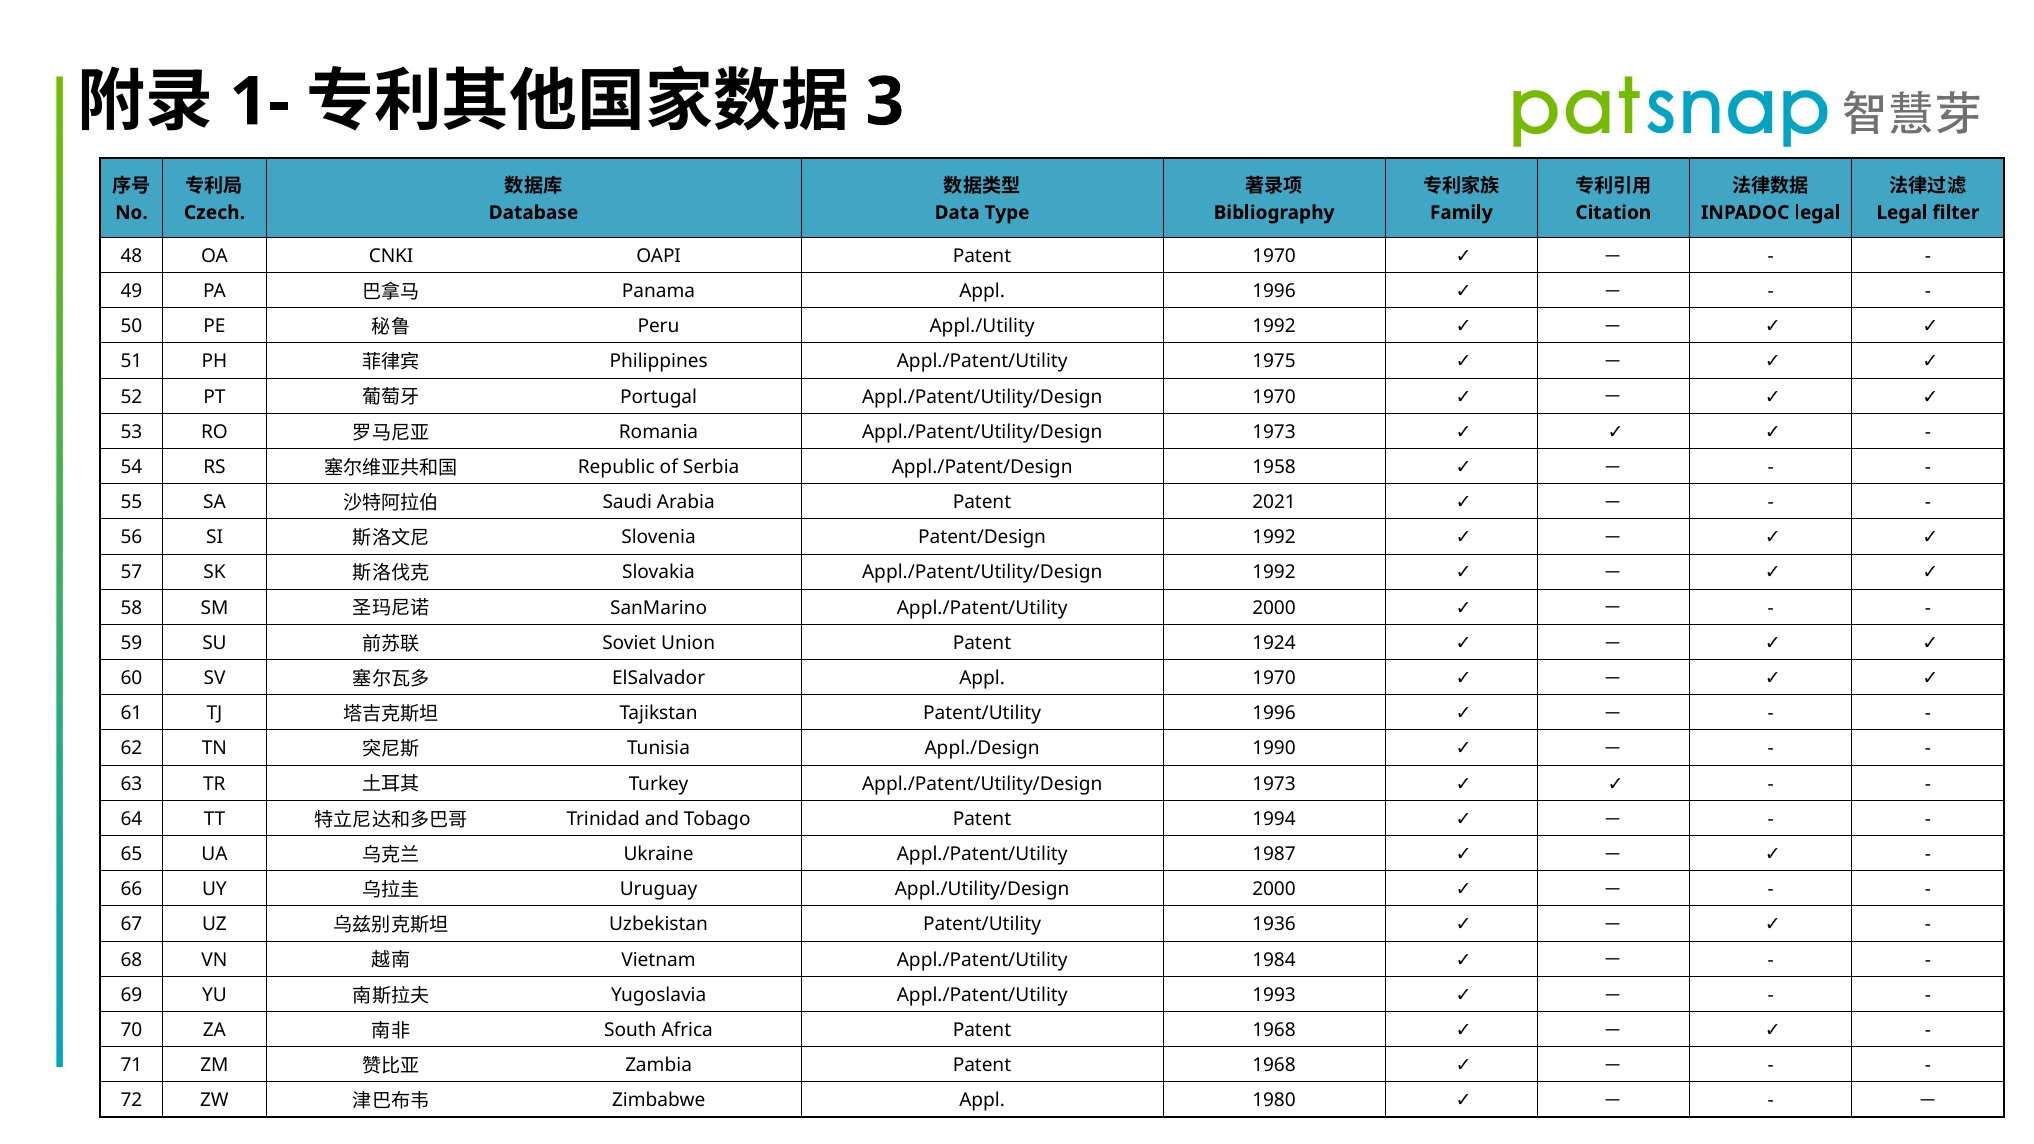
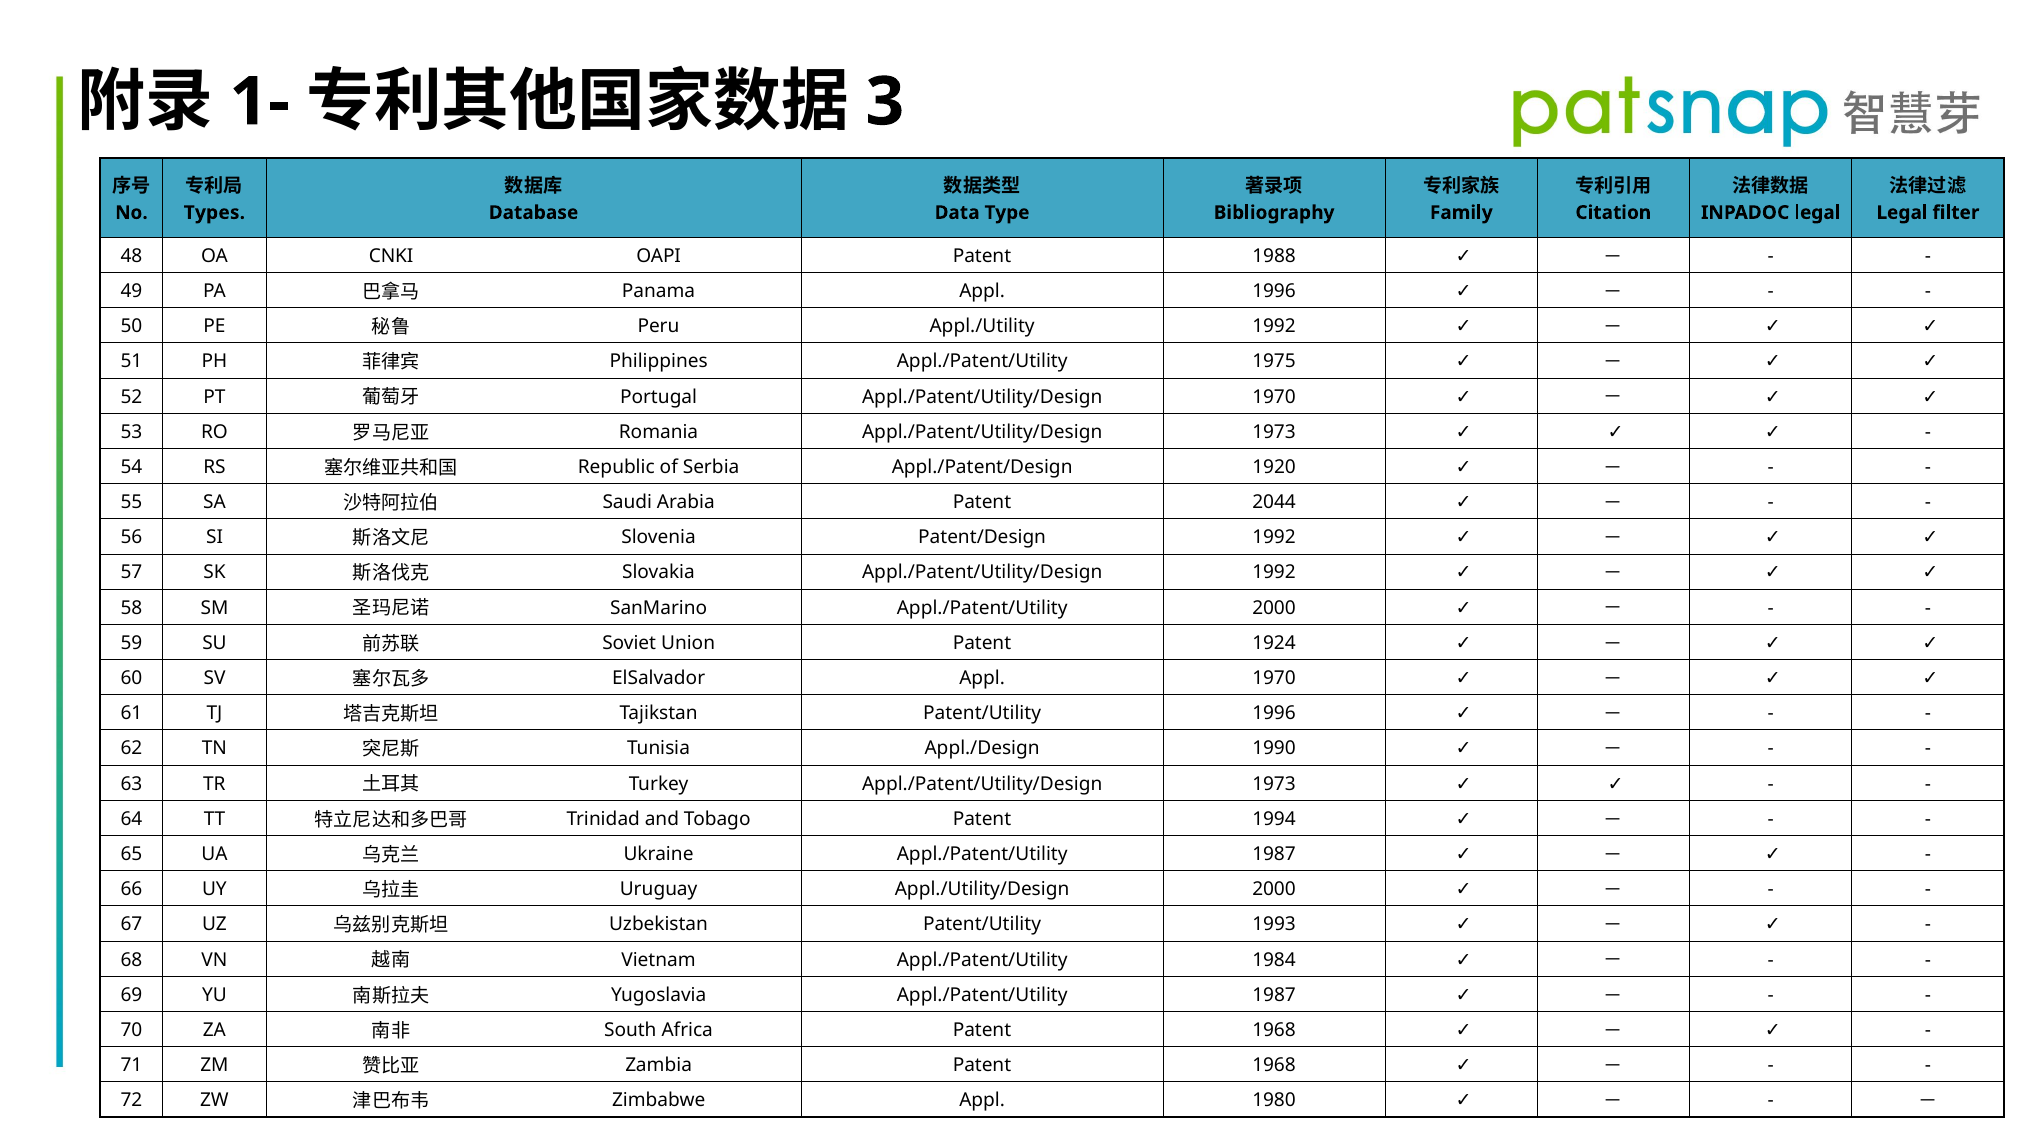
Czech: Czech -> Types
Patent 1970: 1970 -> 1988
1958: 1958 -> 1920
2021: 2021 -> 2044
1936: 1936 -> 1993
Yugoslavia Appl./Patent/Utility 1993: 1993 -> 1987
